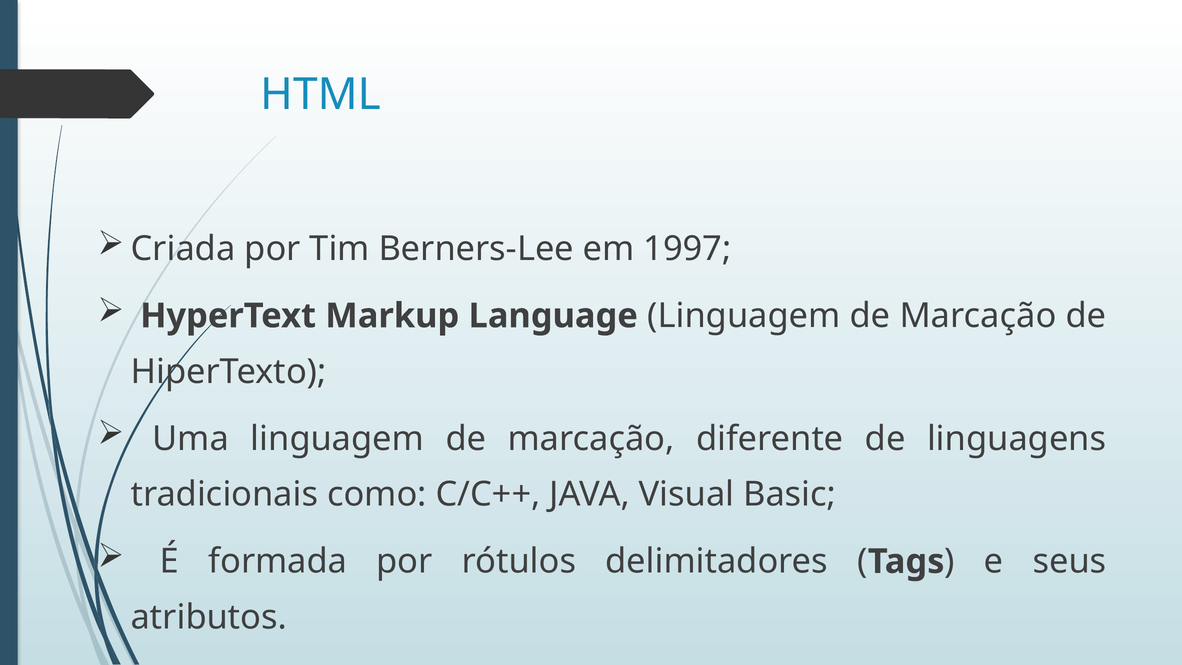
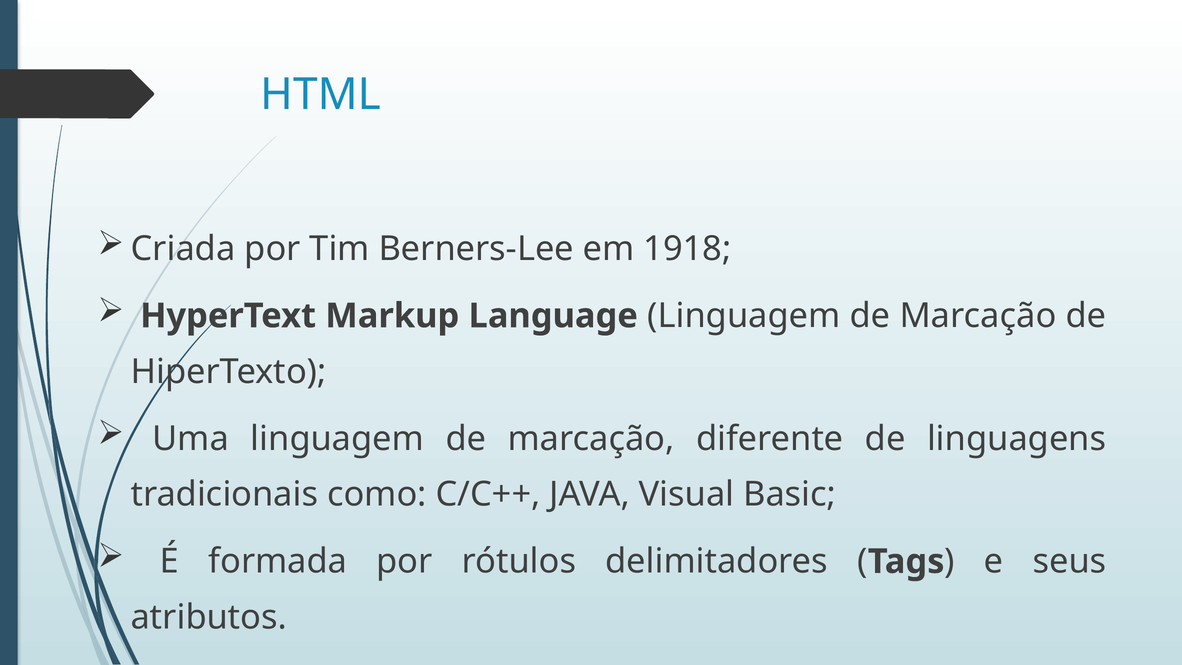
1997: 1997 -> 1918
